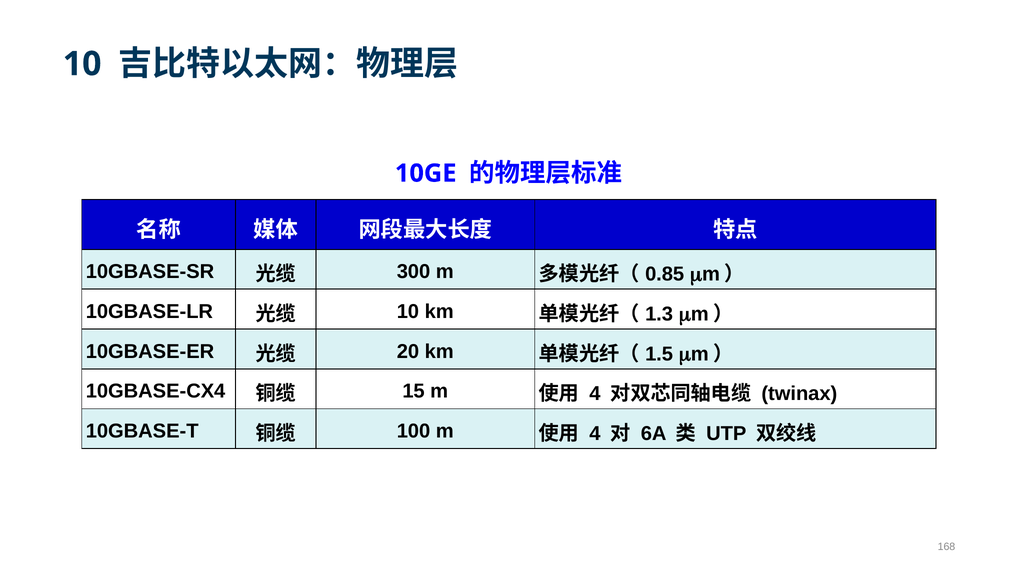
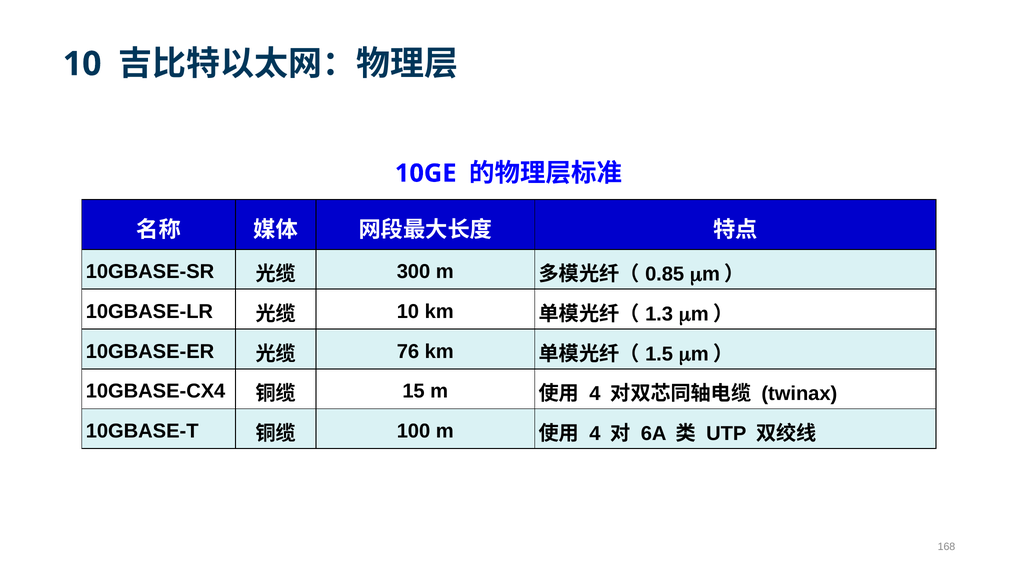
20: 20 -> 76
